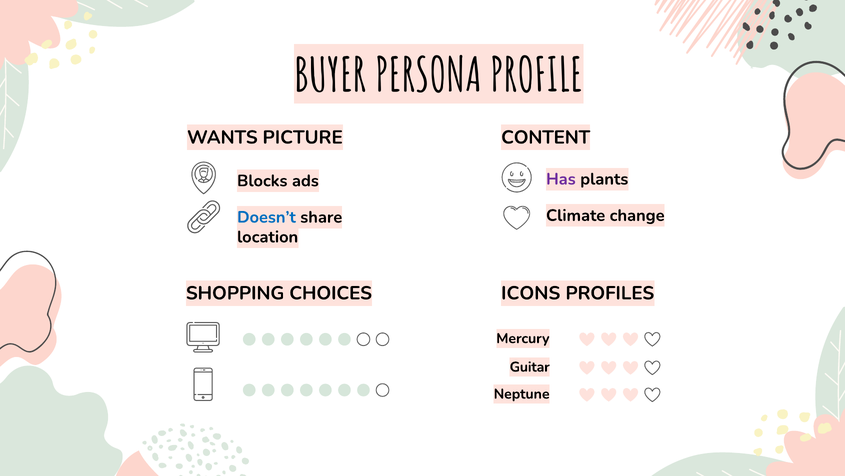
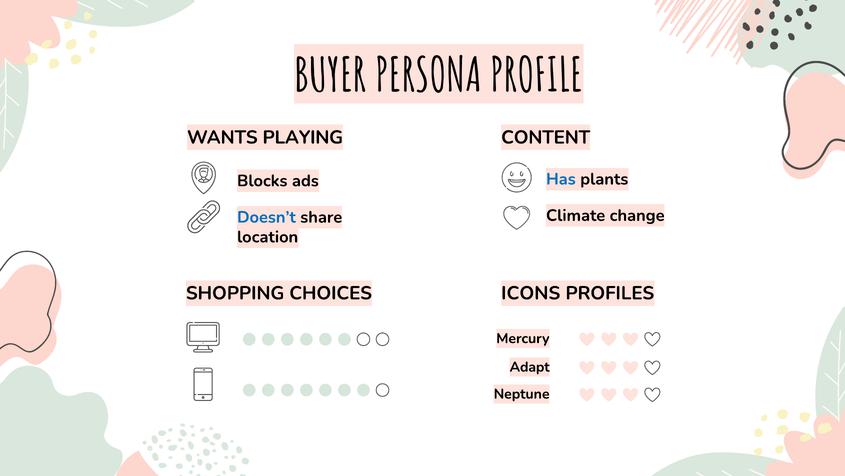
PICTURE: PICTURE -> PLAYING
Has colour: purple -> blue
Guitar: Guitar -> Adapt
